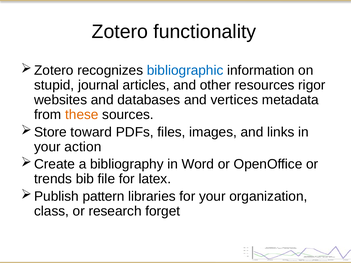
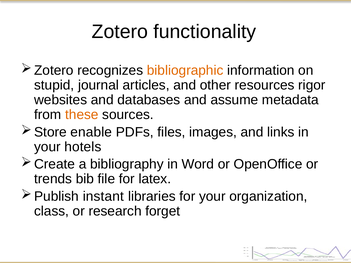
bibliographic colour: blue -> orange
vertices: vertices -> assume
toward: toward -> enable
action: action -> hotels
pattern: pattern -> instant
